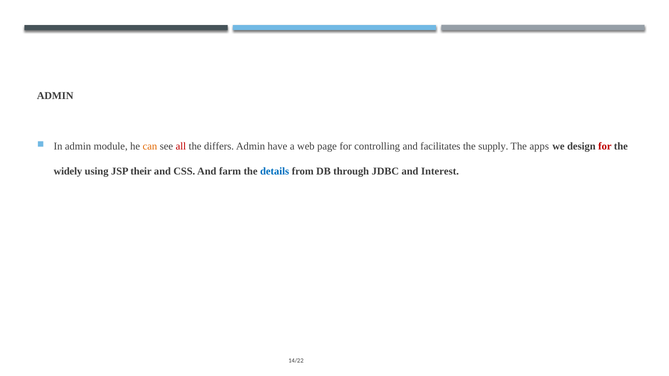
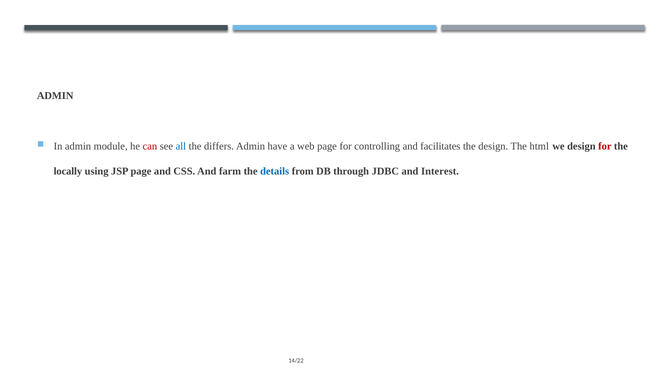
can colour: orange -> red
all colour: red -> blue
the supply: supply -> design
apps: apps -> html
widely: widely -> locally
JSP their: their -> page
